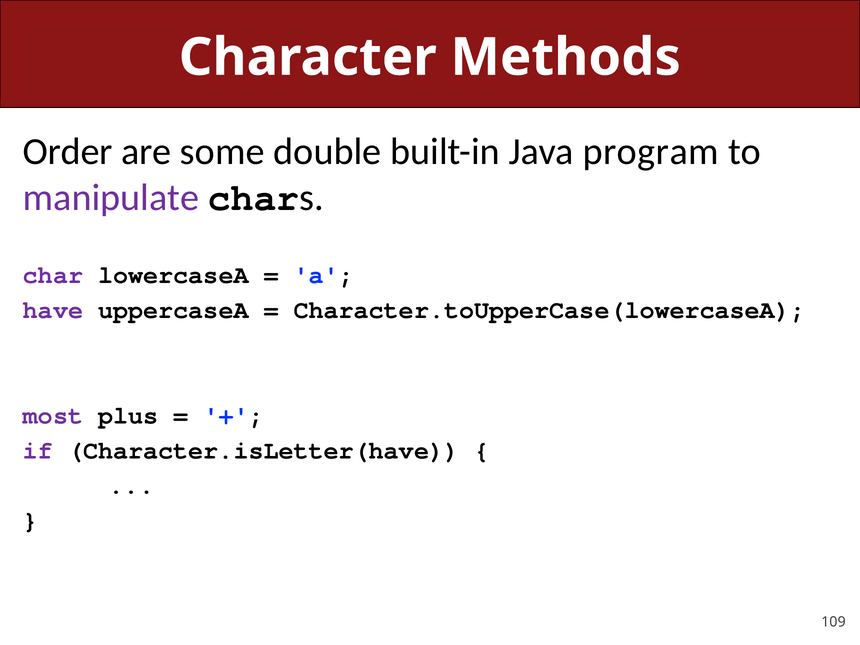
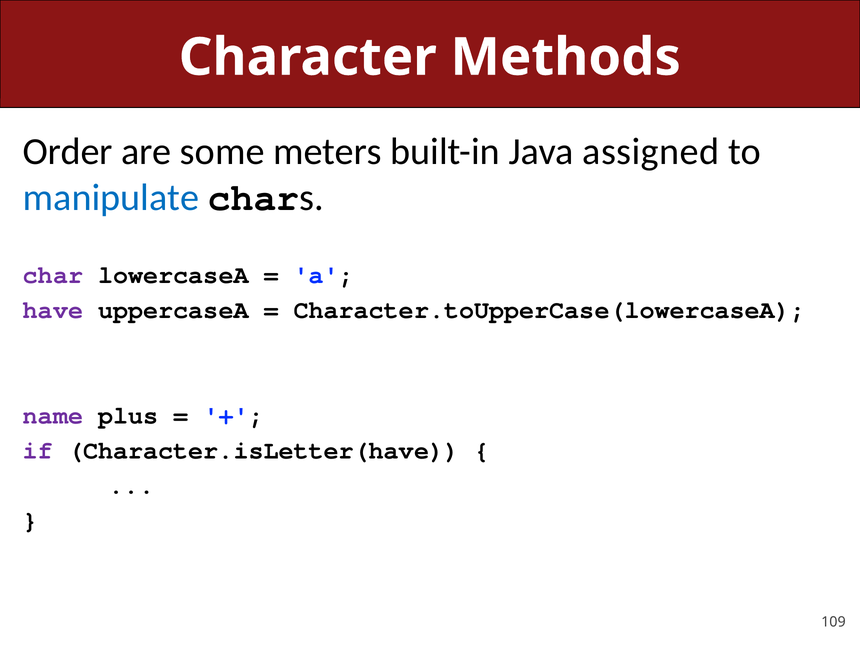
double: double -> meters
program: program -> assigned
manipulate colour: purple -> blue
most: most -> name
